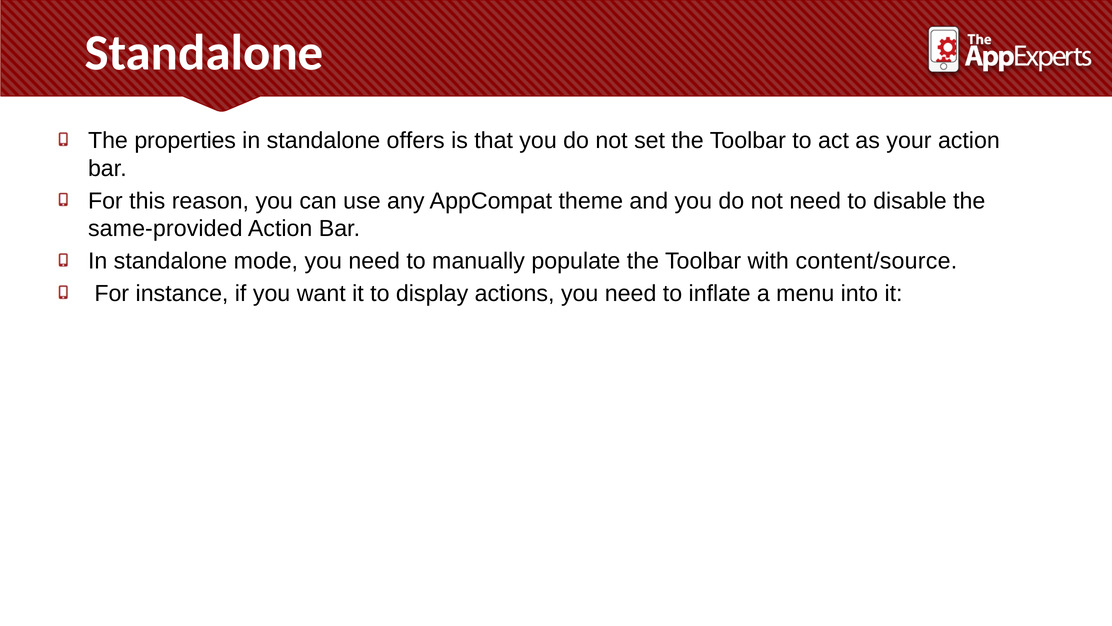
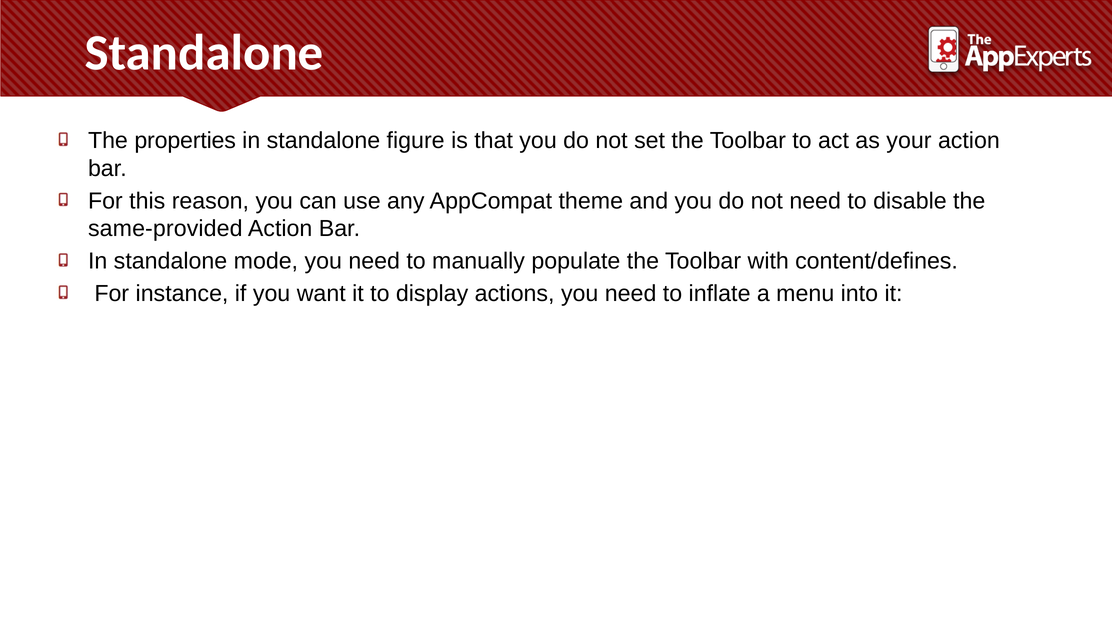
offers: offers -> figure
content/source: content/source -> content/defines
